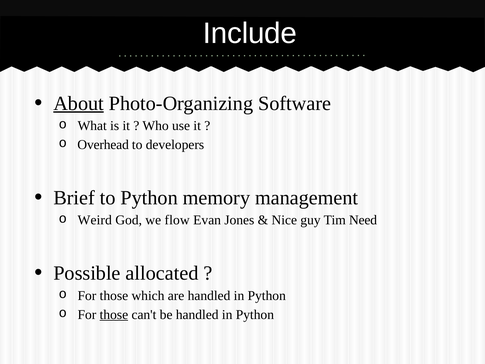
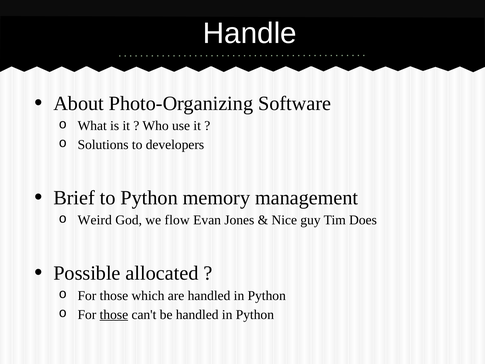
Include: Include -> Handle
About underline: present -> none
Overhead: Overhead -> Solutions
Need: Need -> Does
